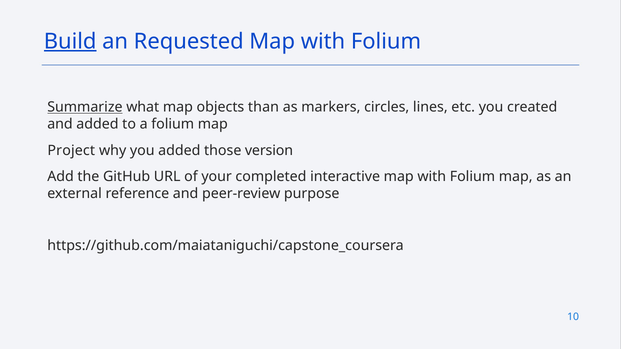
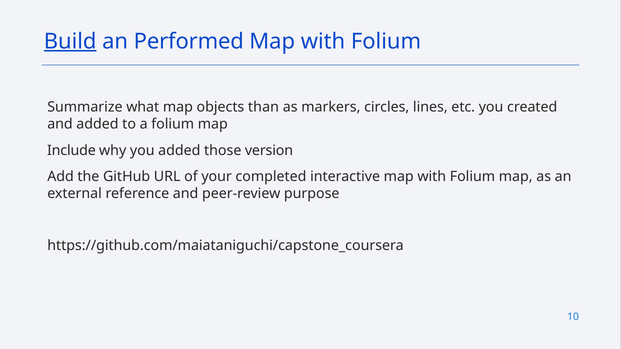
Requested: Requested -> Performed
Summarize underline: present -> none
Project: Project -> Include
